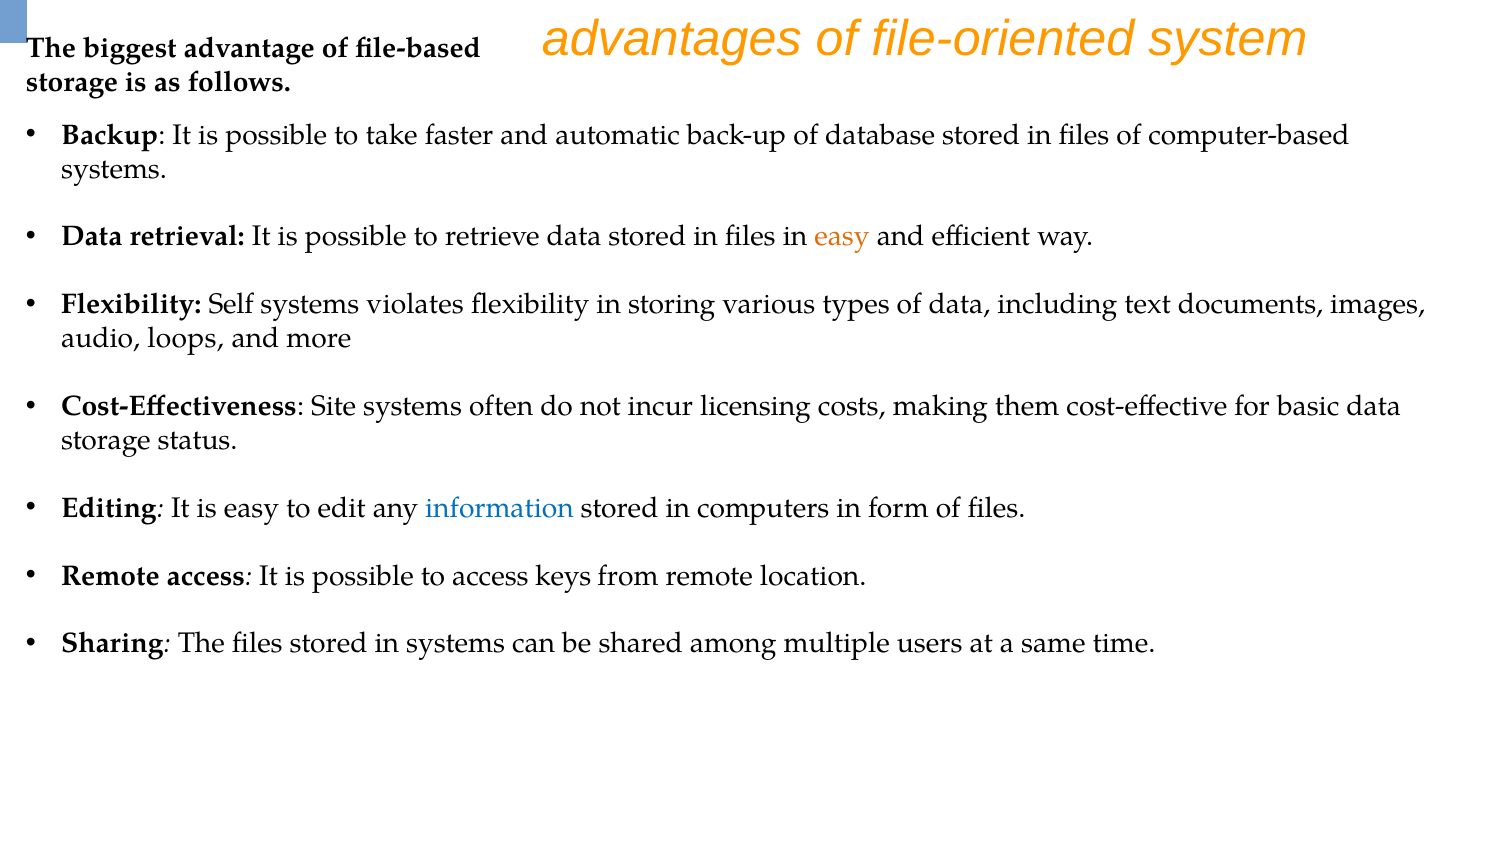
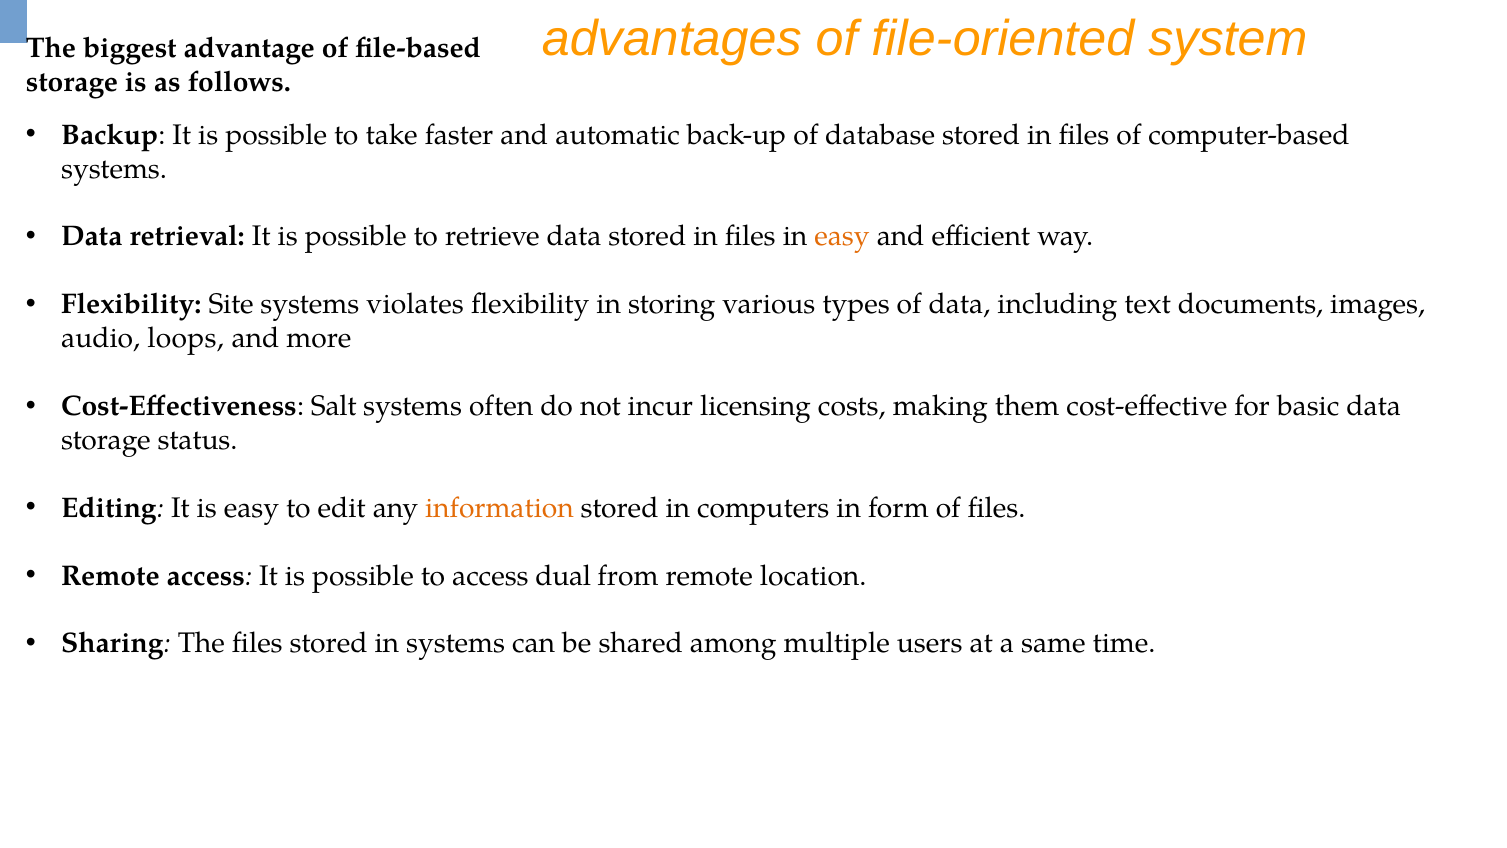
Self: Self -> Site
Site: Site -> Salt
information colour: blue -> orange
keys: keys -> dual
